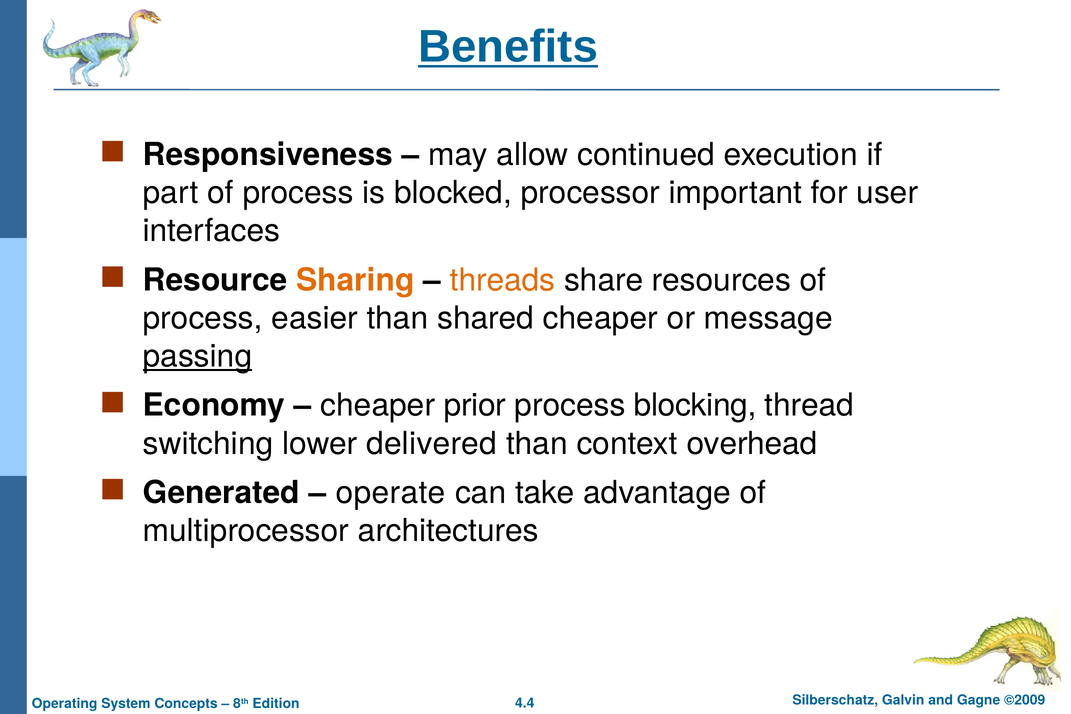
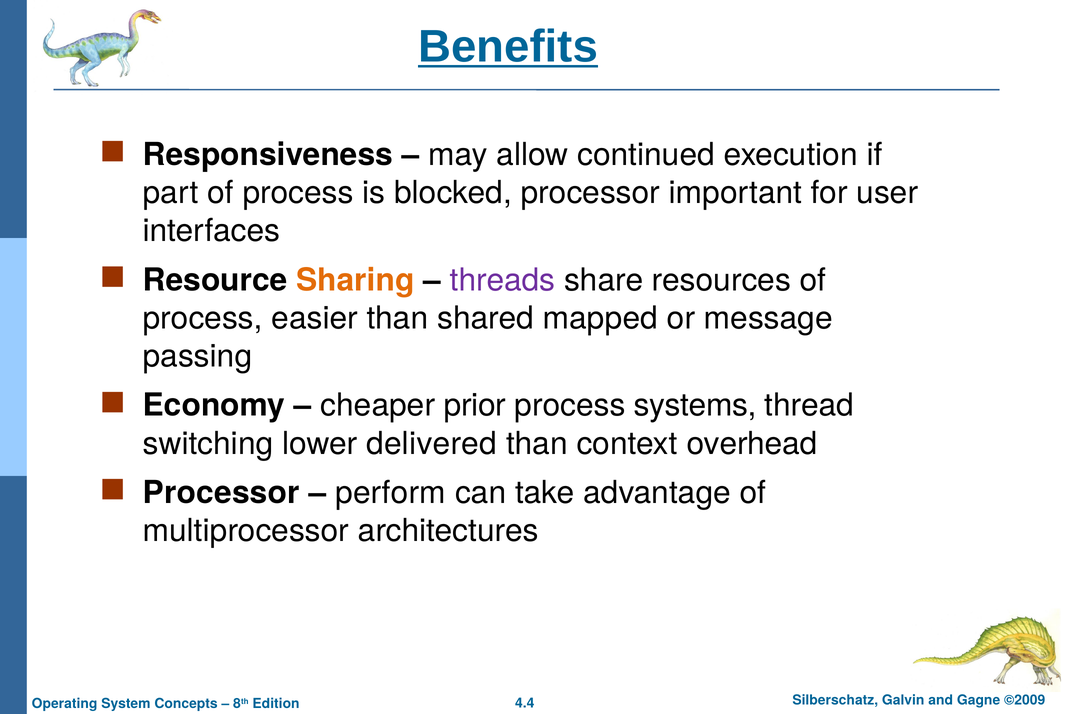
threads colour: orange -> purple
shared cheaper: cheaper -> mapped
passing underline: present -> none
blocking: blocking -> systems
Generated at (221, 493): Generated -> Processor
operate: operate -> perform
